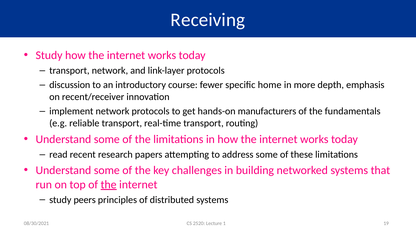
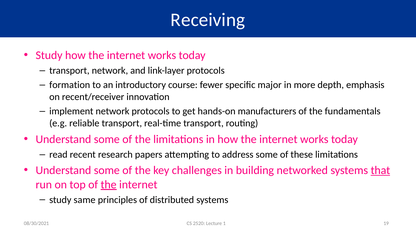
discussion: discussion -> formation
home: home -> major
that underline: none -> present
peers: peers -> same
